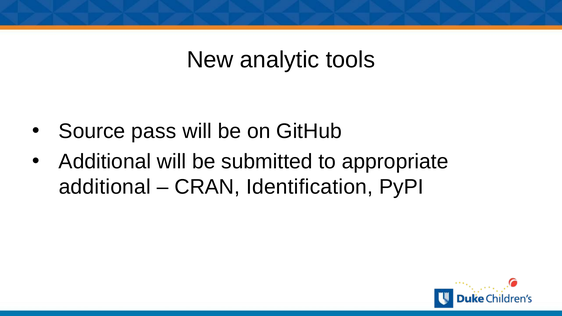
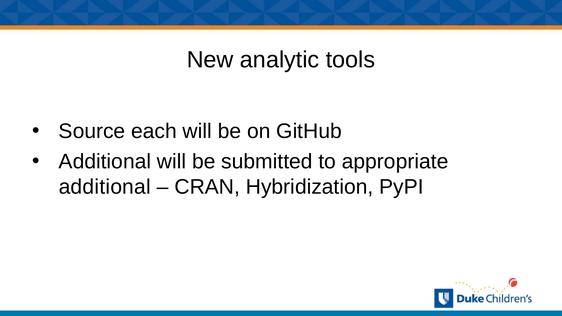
pass: pass -> each
Identification: Identification -> Hybridization
